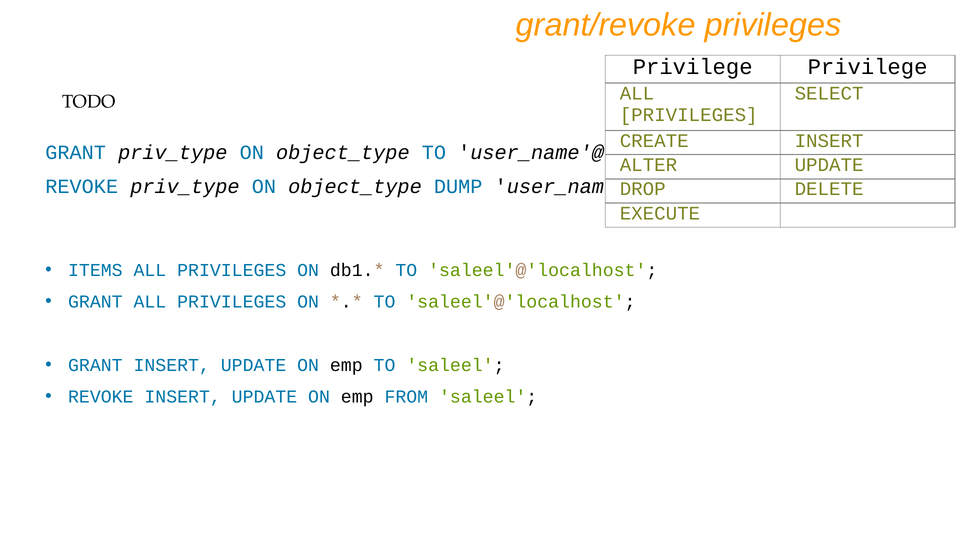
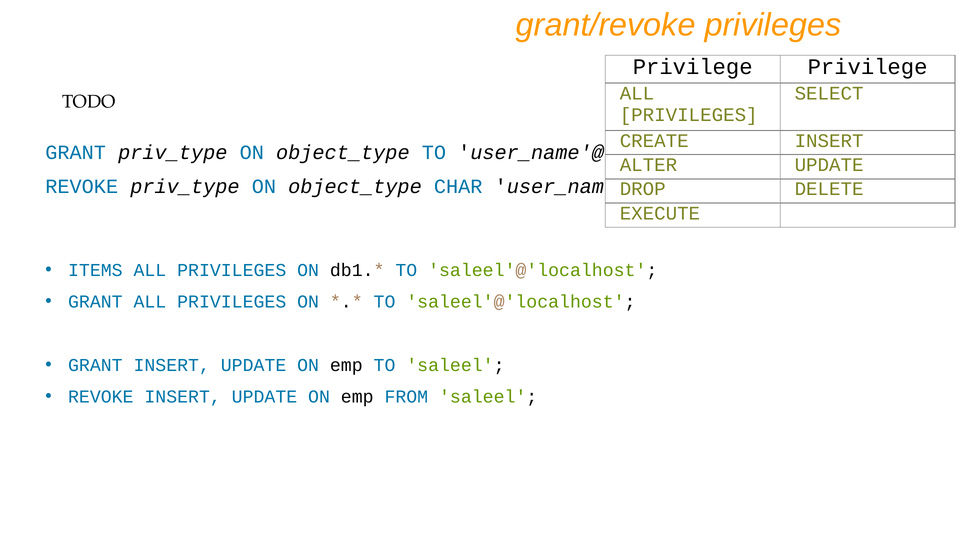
DUMP: DUMP -> CHAR
